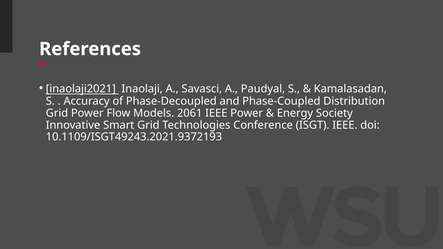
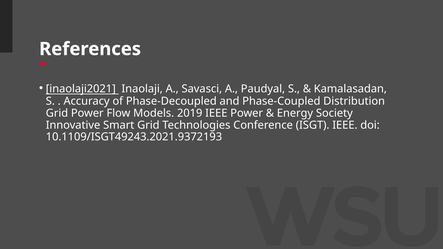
2061: 2061 -> 2019
